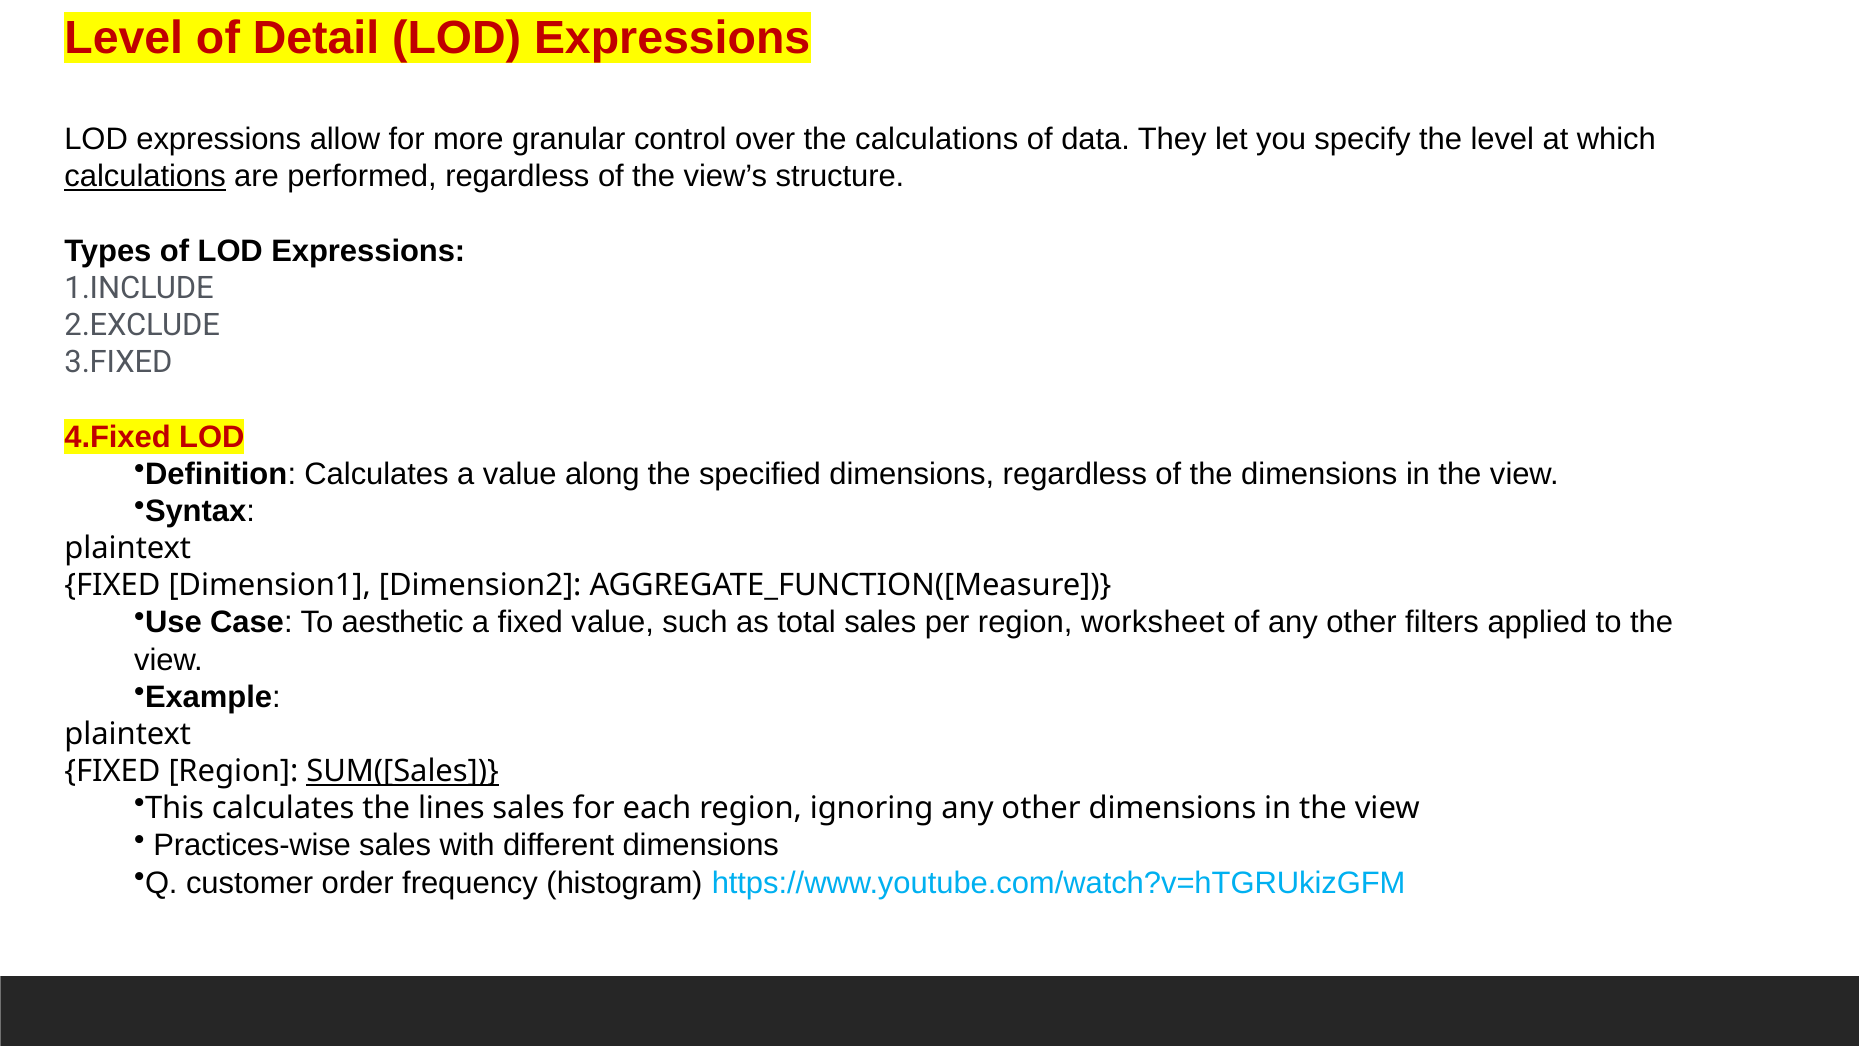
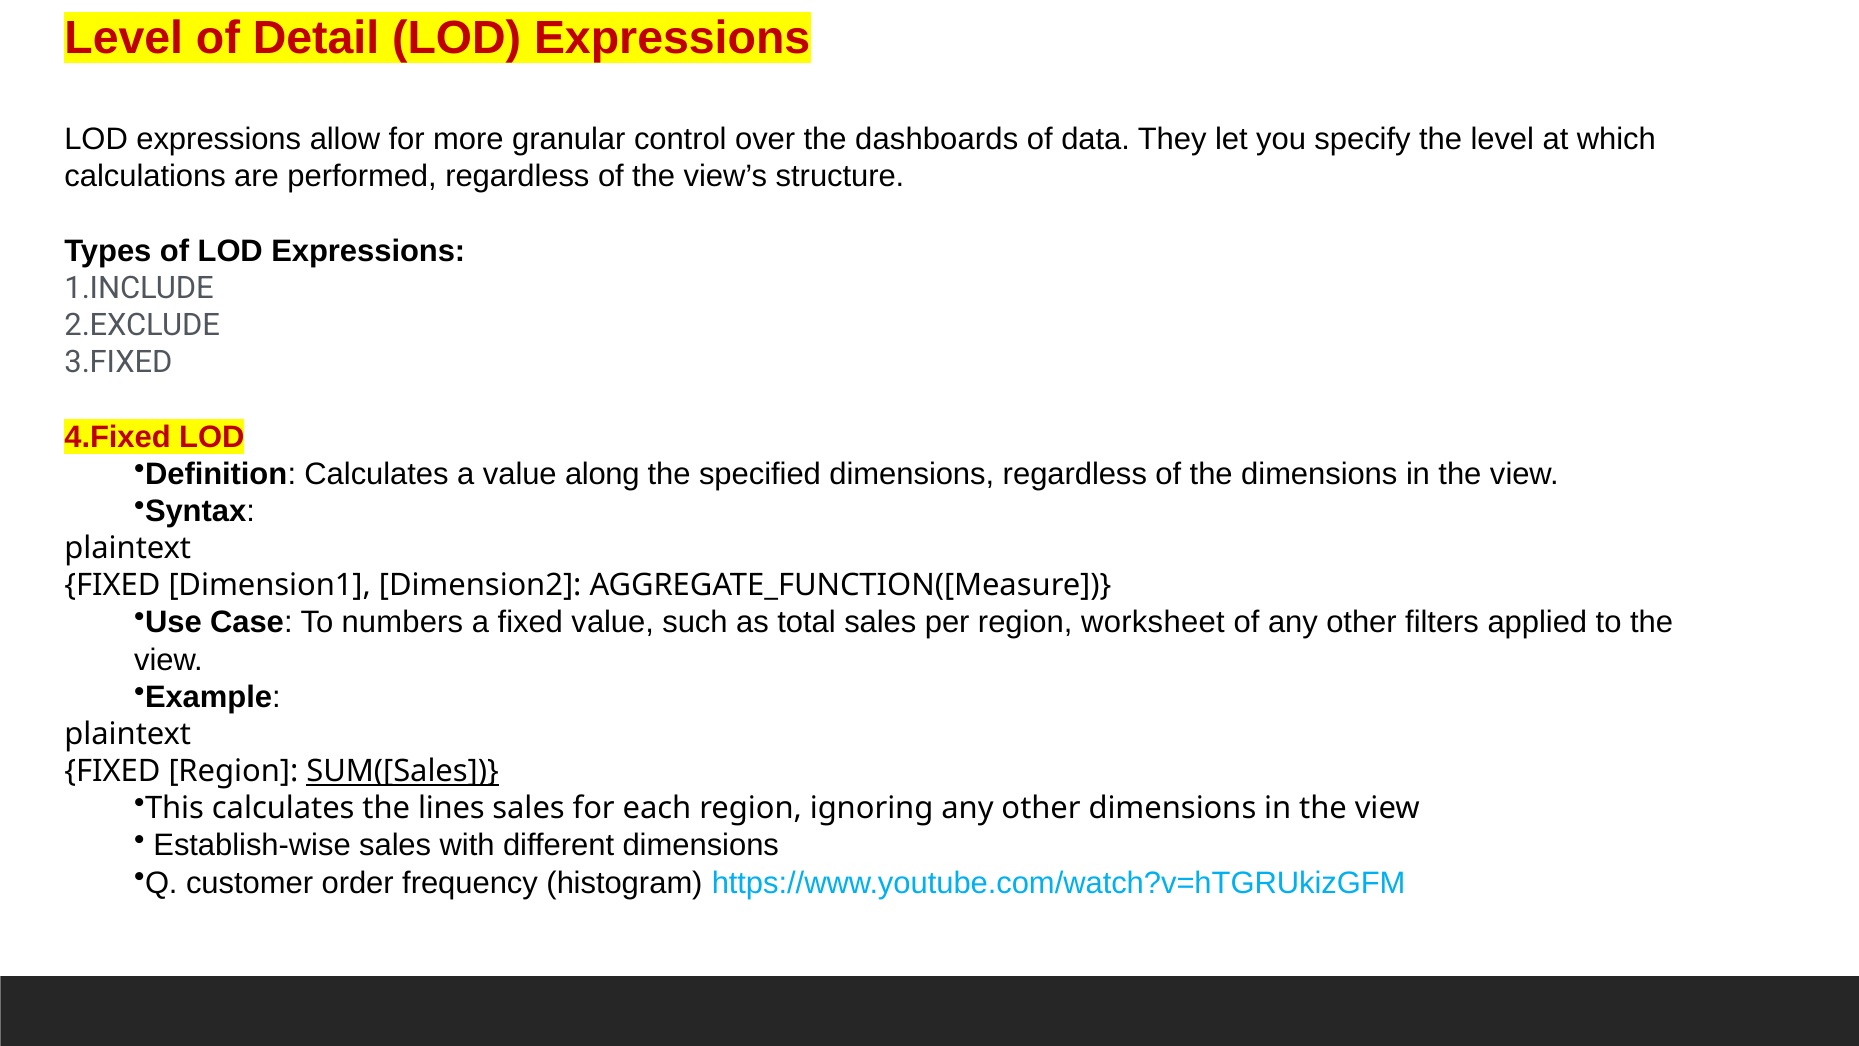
the calculations: calculations -> dashboards
calculations at (145, 177) underline: present -> none
aesthetic: aesthetic -> numbers
Practices-wise: Practices-wise -> Establish-wise
